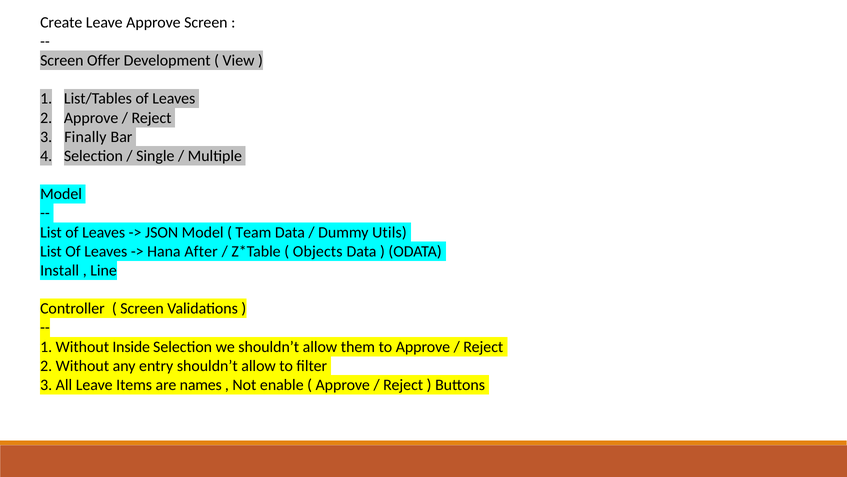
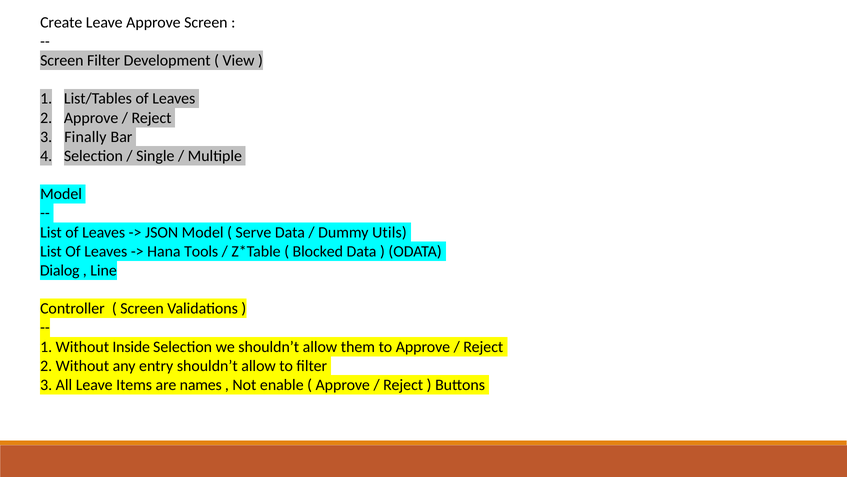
Screen Offer: Offer -> Filter
Team: Team -> Serve
After: After -> Tools
Objects: Objects -> Blocked
Install: Install -> Dialog
